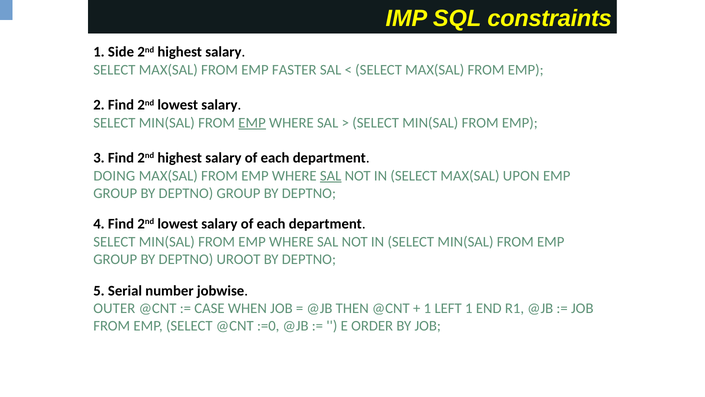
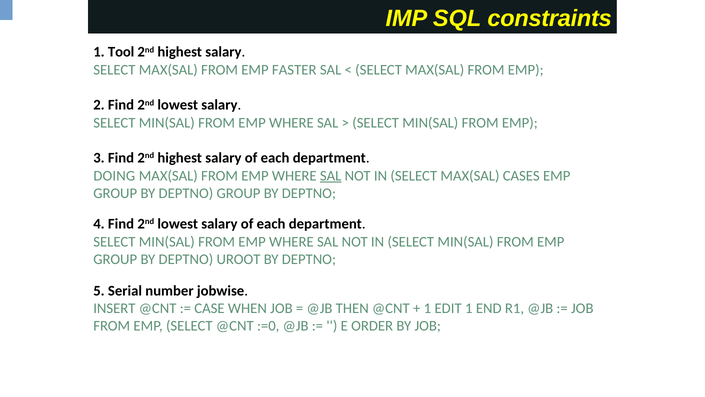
Side: Side -> Tool
EMP at (252, 123) underline: present -> none
UPON: UPON -> CASES
OUTER: OUTER -> INSERT
LEFT: LEFT -> EDIT
